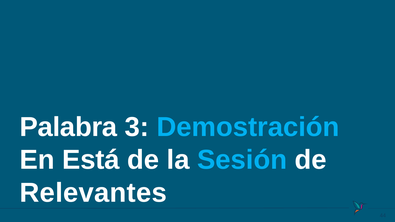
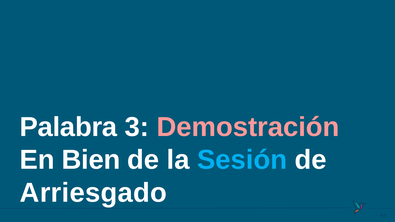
Demostración colour: light blue -> pink
Está: Está -> Bien
Relevantes: Relevantes -> Arriesgado
